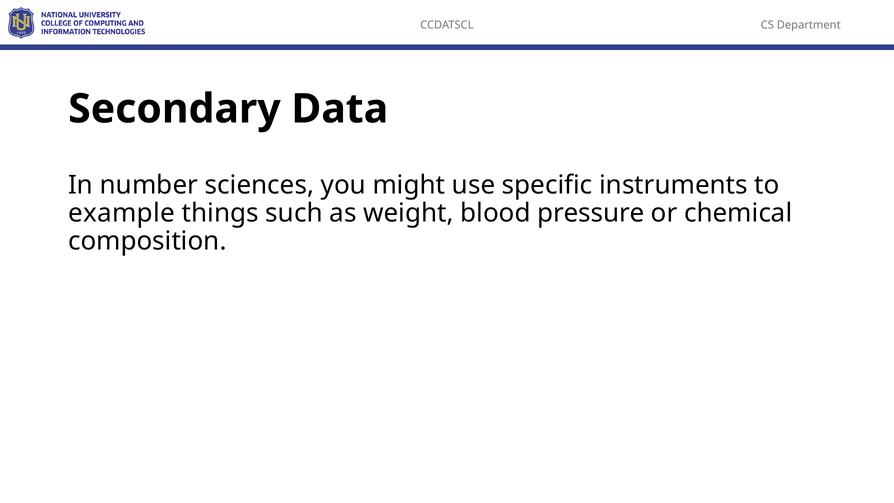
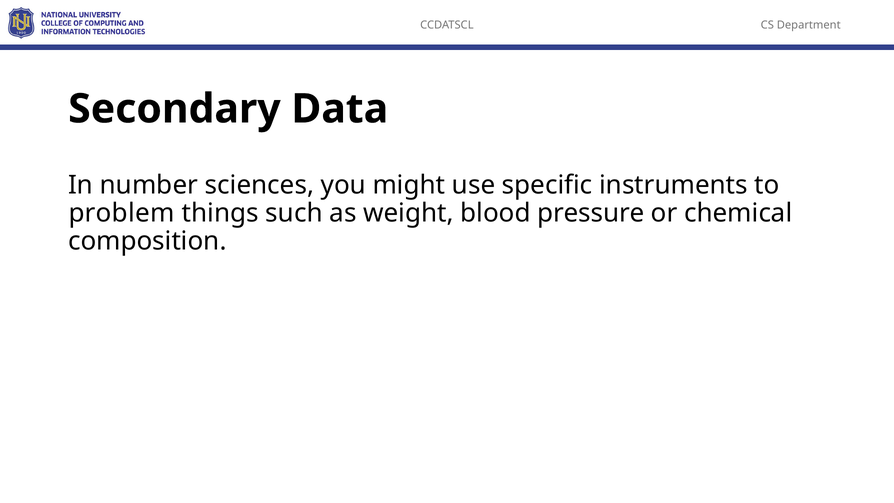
example: example -> problem
